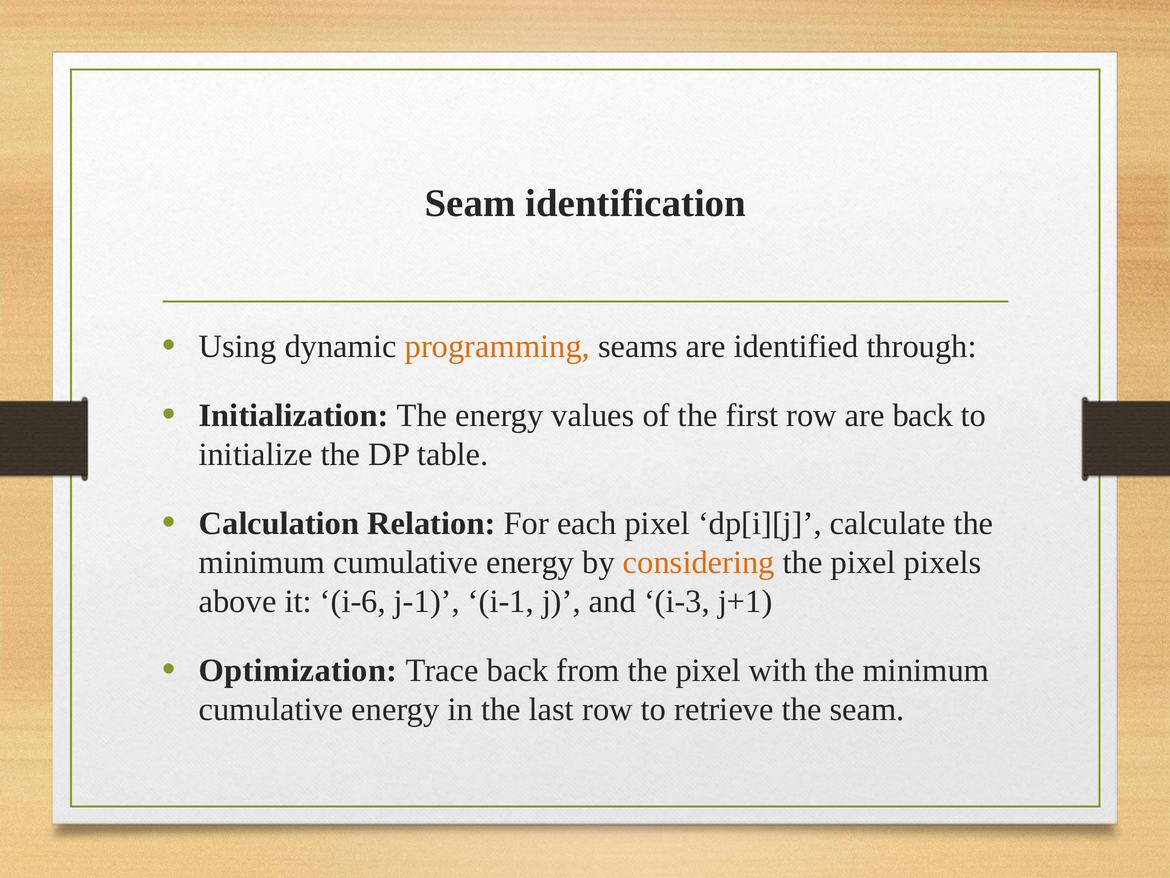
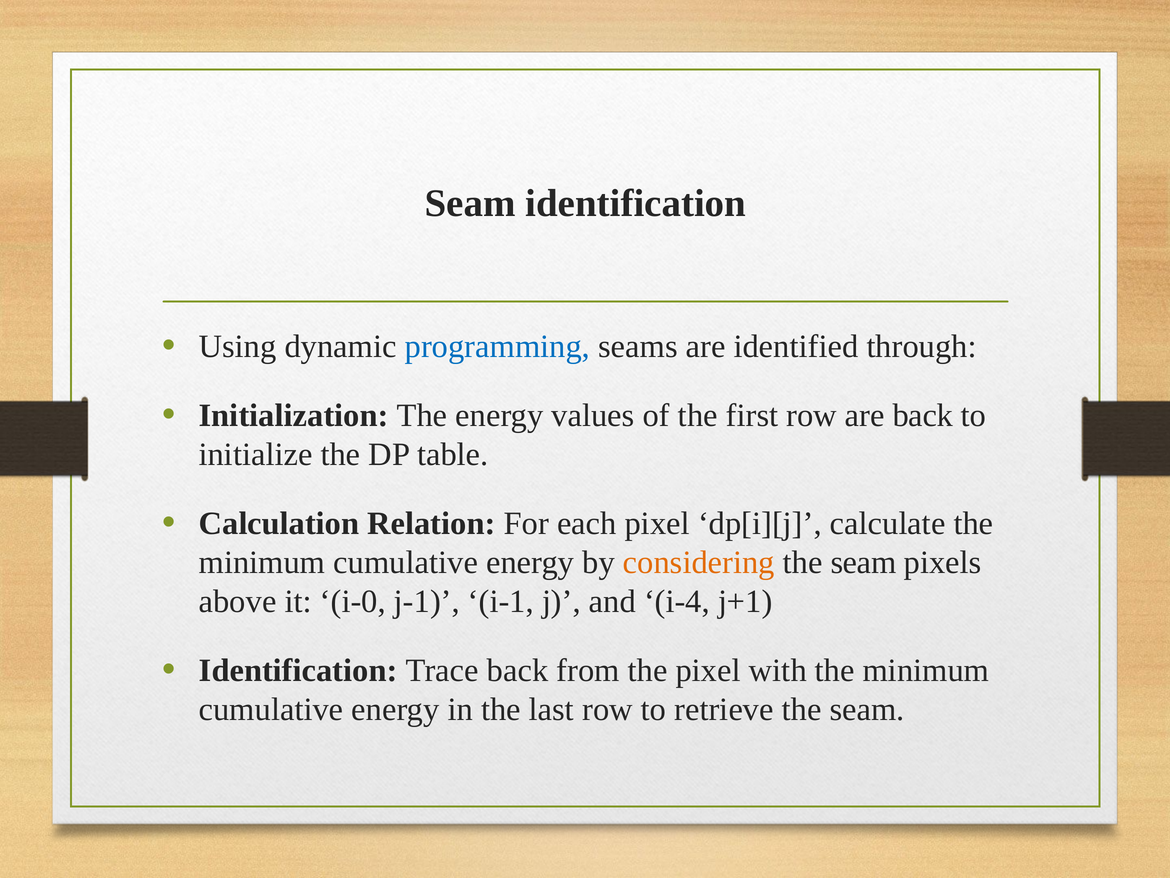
programming colour: orange -> blue
pixel at (863, 562): pixel -> seam
i-6: i-6 -> i-0
i-3: i-3 -> i-4
Optimization at (298, 670): Optimization -> Identification
